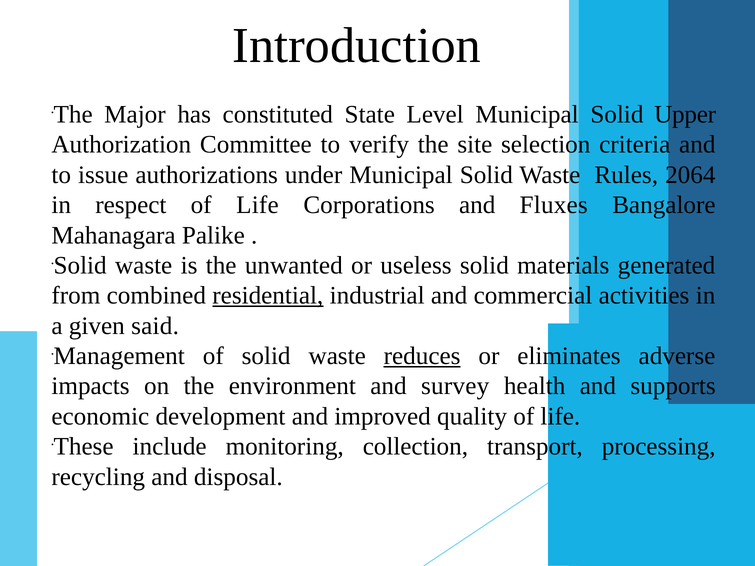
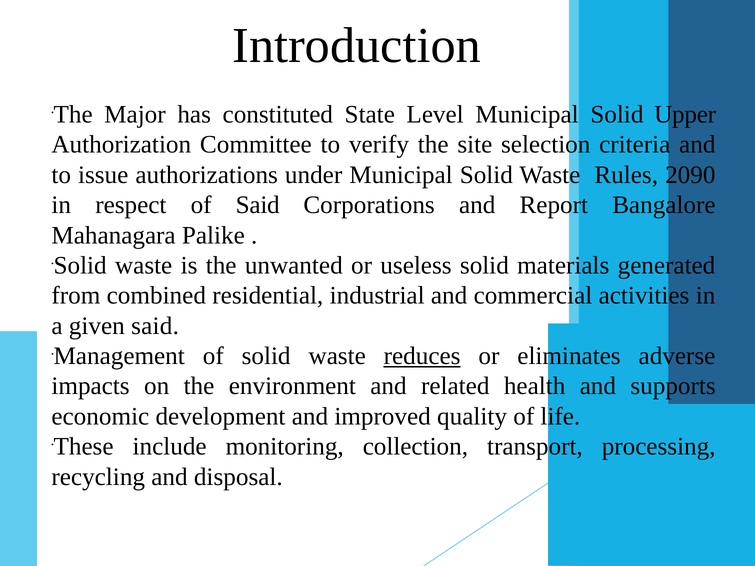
2064: 2064 -> 2090
respect of Life: Life -> Said
Fluxes: Fluxes -> Report
residential underline: present -> none
survey: survey -> related
